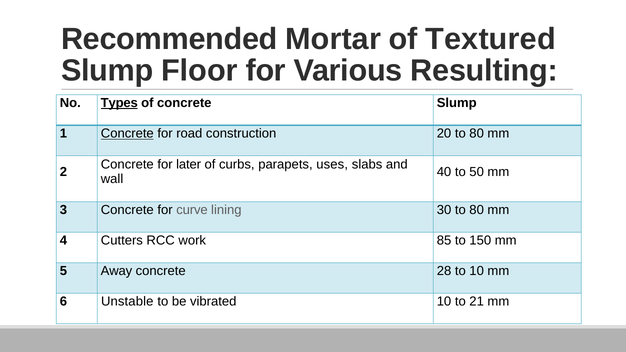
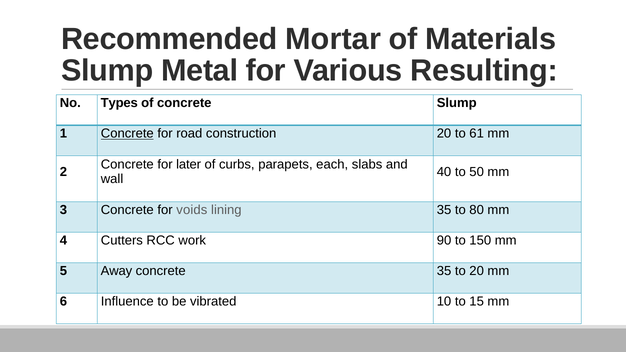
Textured: Textured -> Materials
Floor: Floor -> Metal
Types underline: present -> none
20 to 80: 80 -> 61
uses: uses -> each
curve: curve -> voids
lining 30: 30 -> 35
85: 85 -> 90
concrete 28: 28 -> 35
to 10: 10 -> 20
Unstable: Unstable -> Influence
21: 21 -> 15
